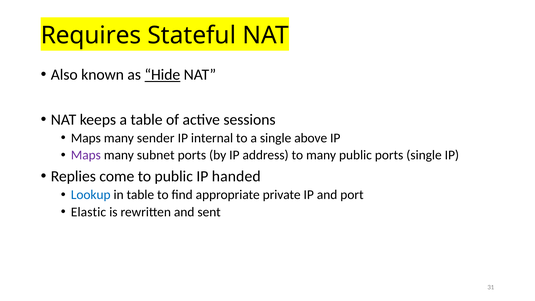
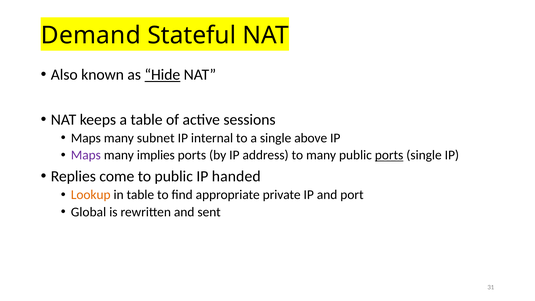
Requires: Requires -> Demand
sender: sender -> subnet
subnet: subnet -> implies
ports at (389, 155) underline: none -> present
Lookup colour: blue -> orange
Elastic: Elastic -> Global
